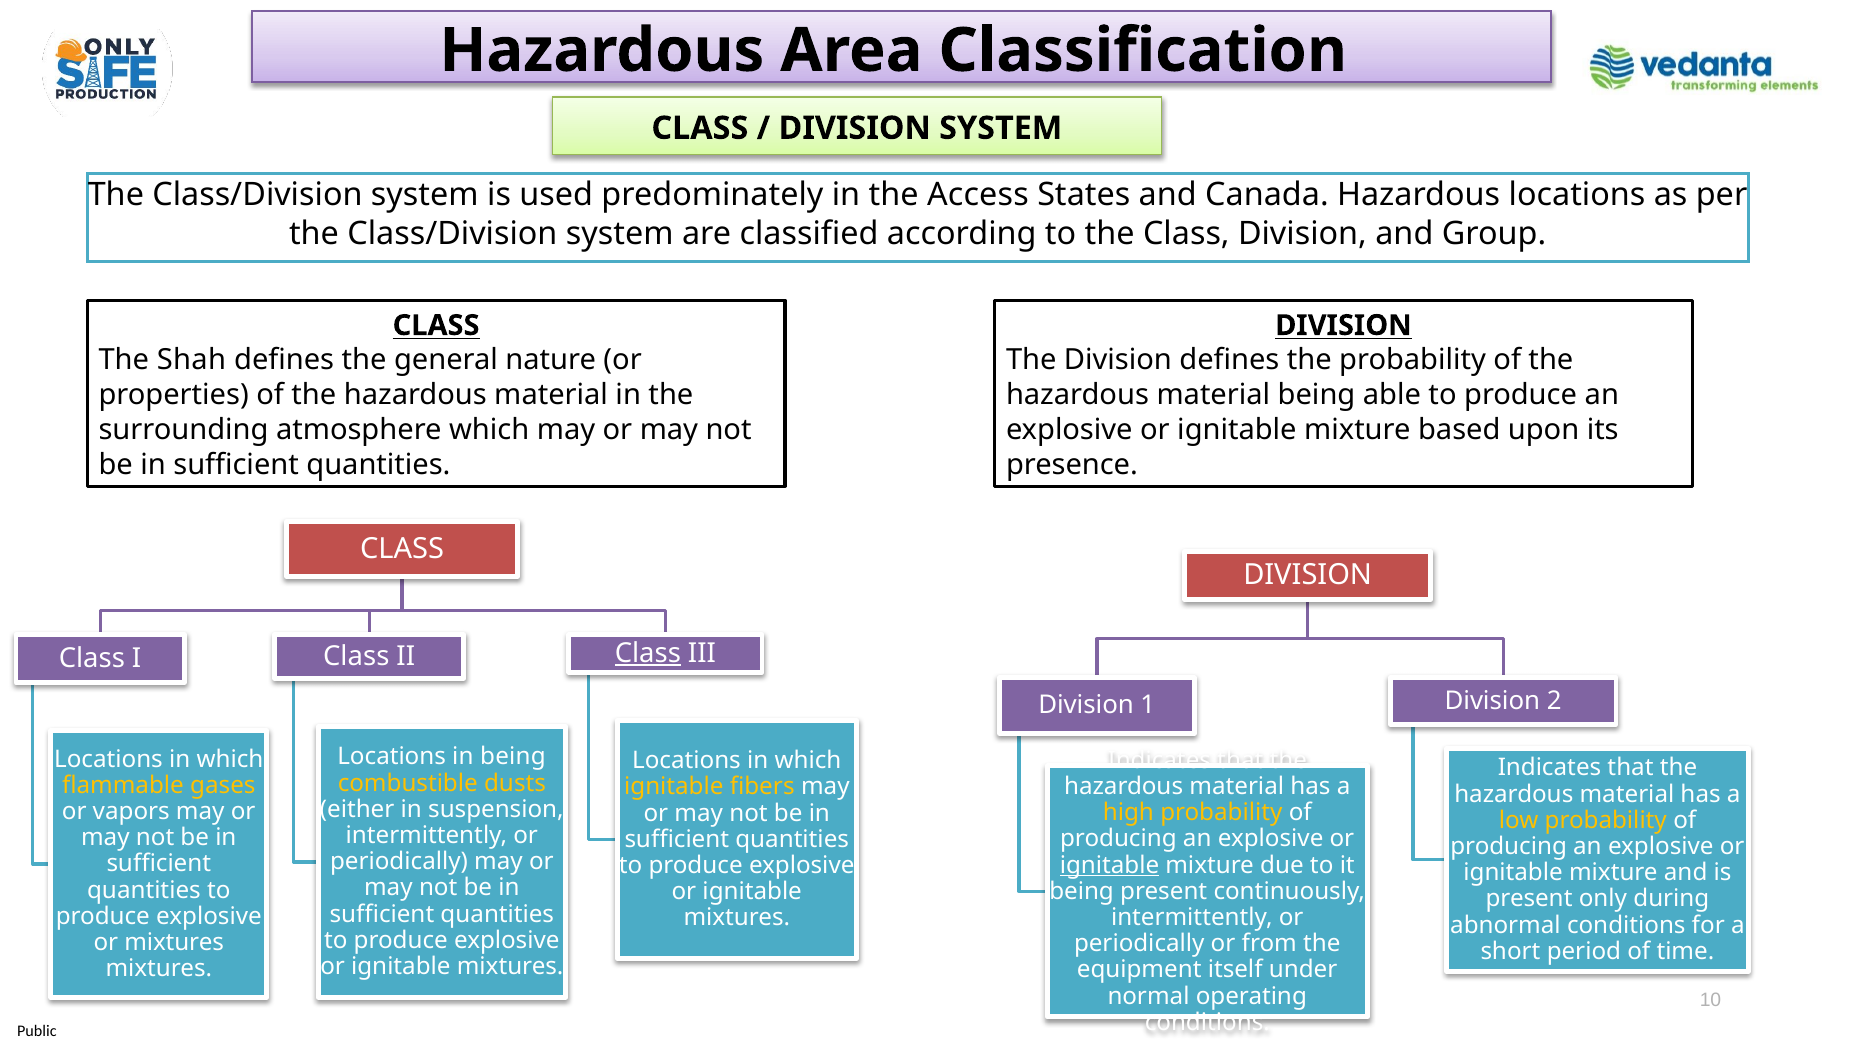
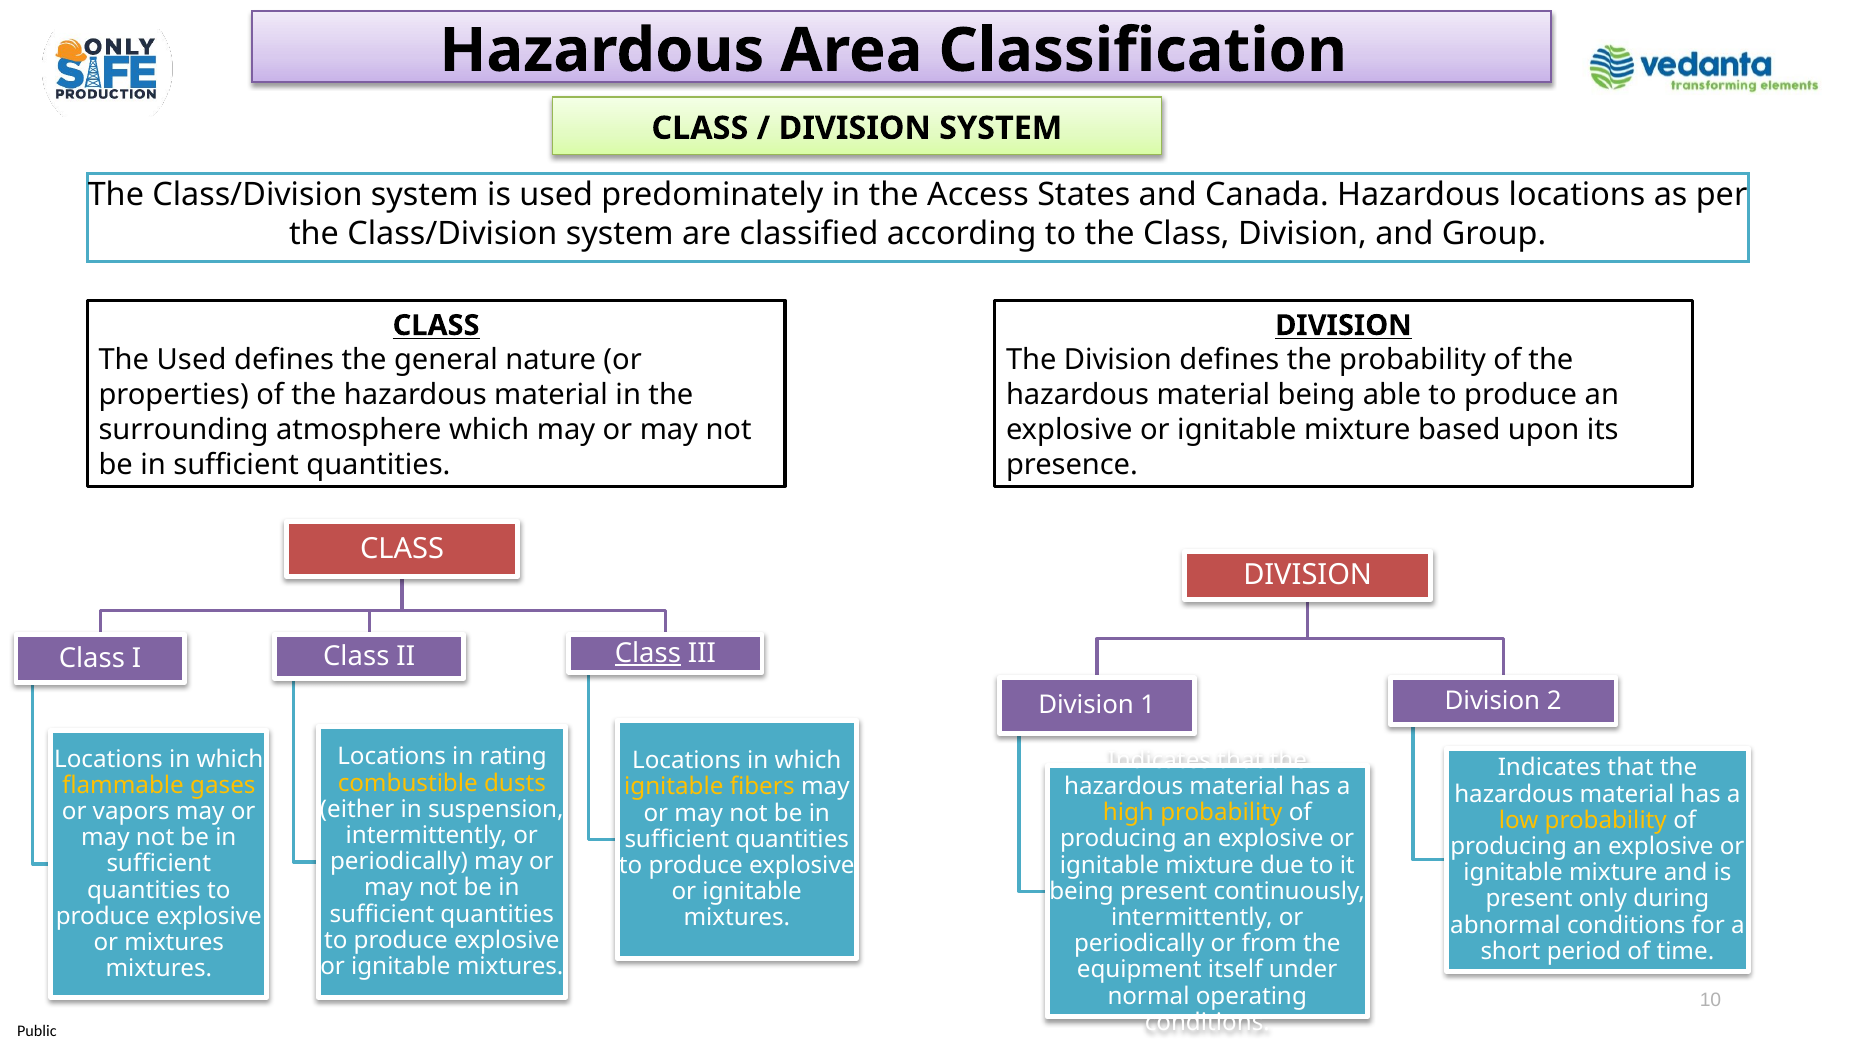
The Shah: Shah -> Used
in being: being -> rating
ignitable at (1109, 865) underline: present -> none
